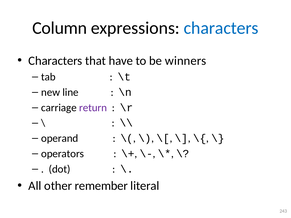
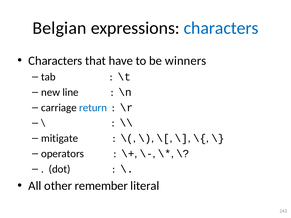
Column: Column -> Belgian
return colour: purple -> blue
operand: operand -> mitigate
